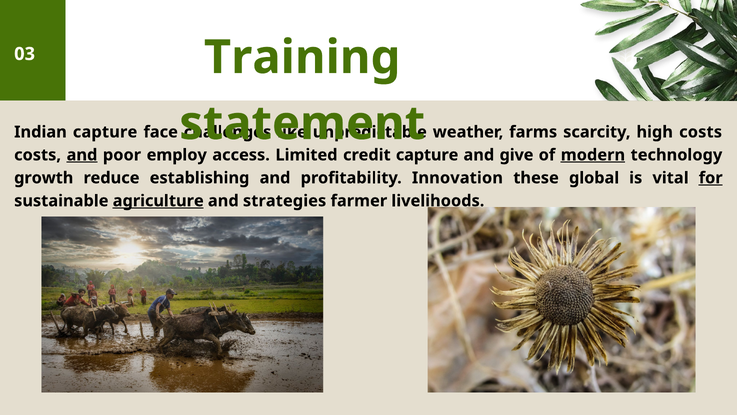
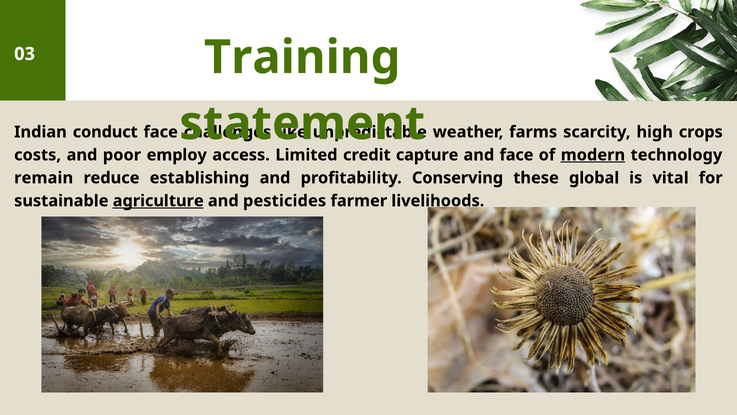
Indian capture: capture -> conduct
high costs: costs -> crops
and at (82, 155) underline: present -> none
and give: give -> face
growth: growth -> remain
Innovation: Innovation -> Conserving
for underline: present -> none
strategies: strategies -> pesticides
